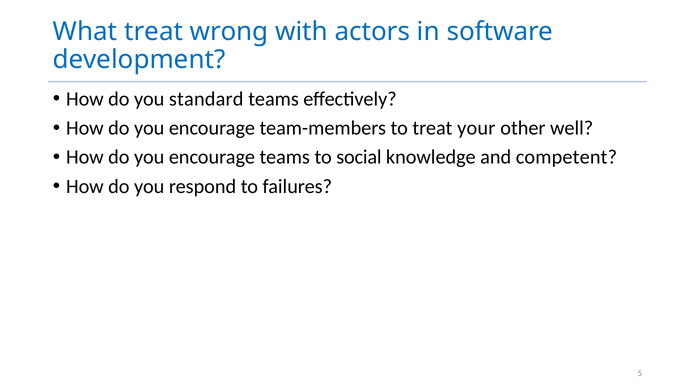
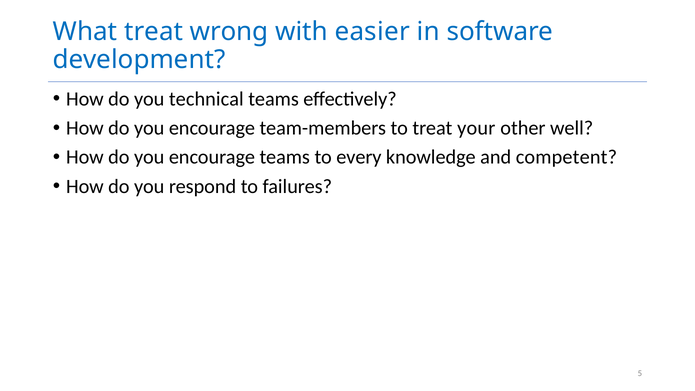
actors: actors -> easier
standard: standard -> technical
social: social -> every
